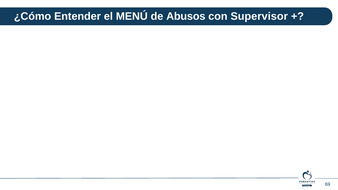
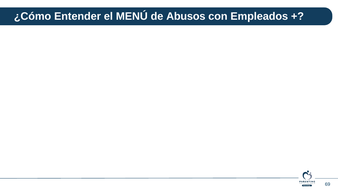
Supervisor: Supervisor -> Empleados
